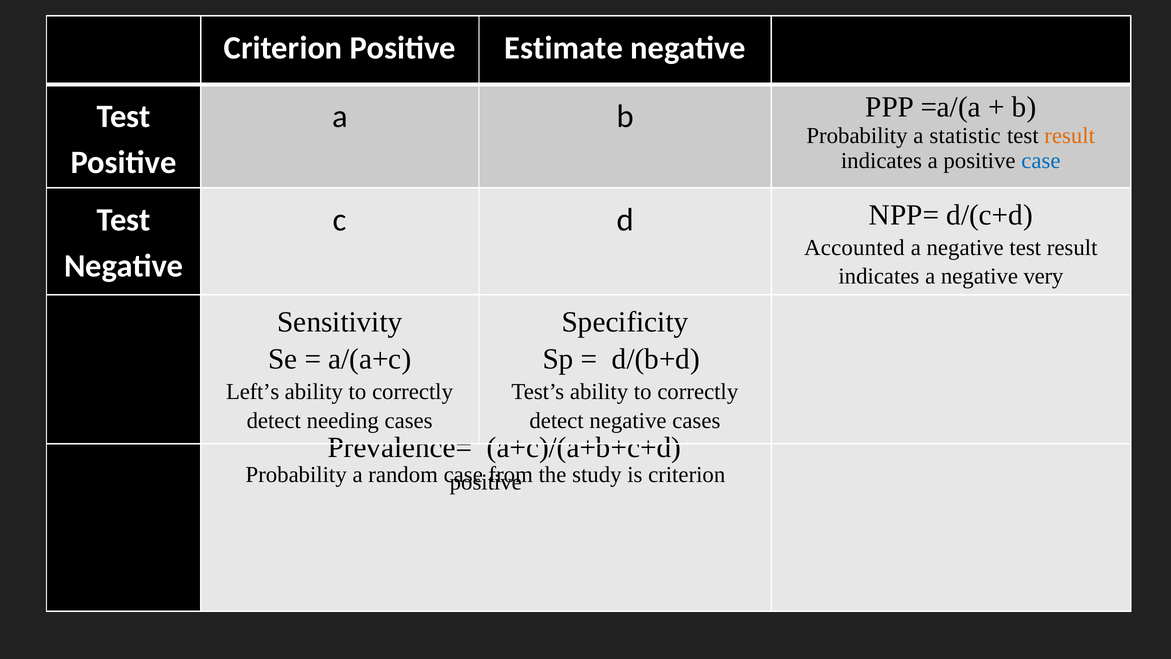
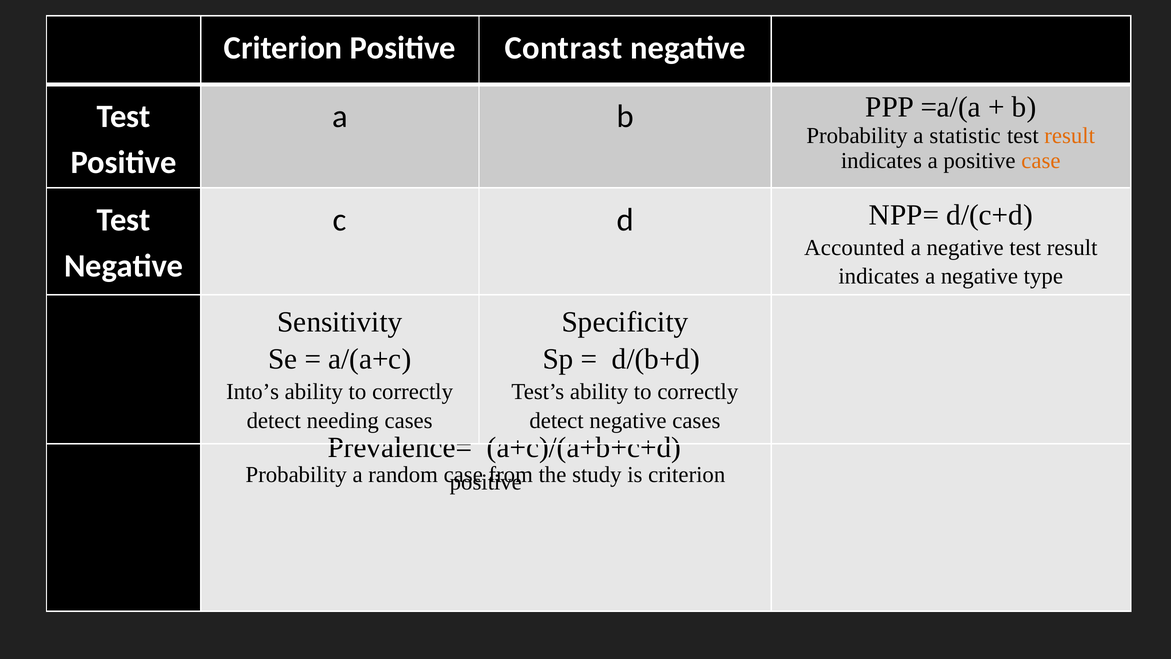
Estimate: Estimate -> Contrast
case at (1041, 161) colour: blue -> orange
very: very -> type
Left’s: Left’s -> Into’s
